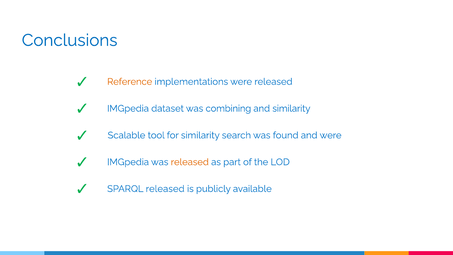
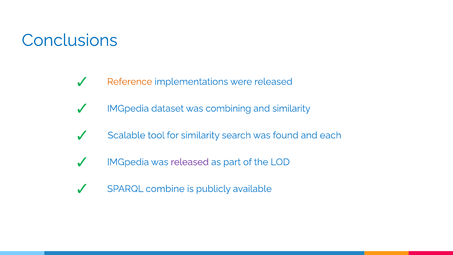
and were: were -> each
released at (190, 162) colour: orange -> purple
SPARQL released: released -> combine
